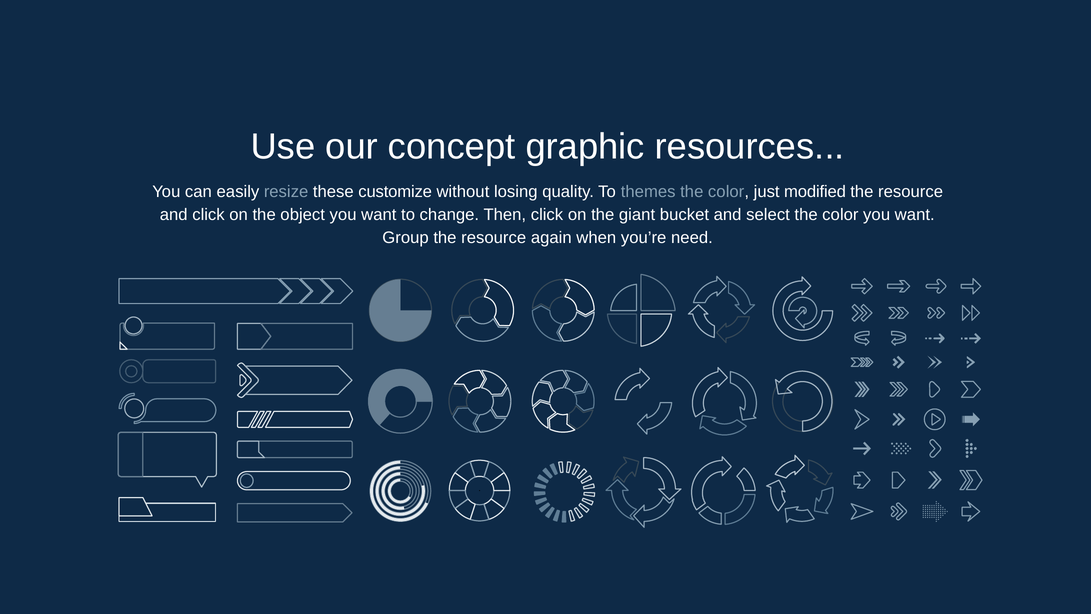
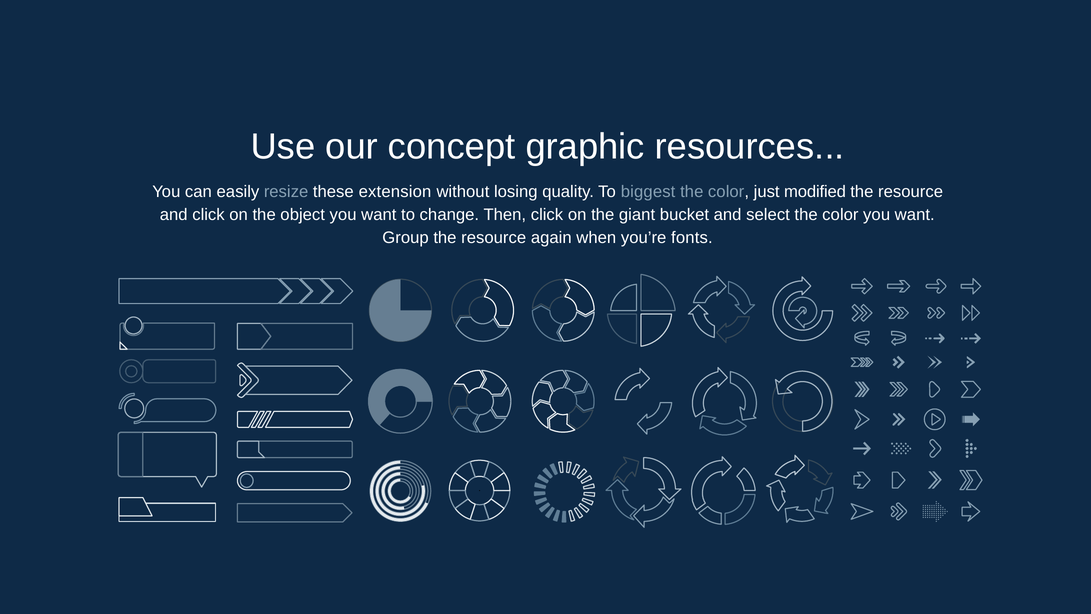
customize: customize -> extension
themes: themes -> biggest
need: need -> fonts
